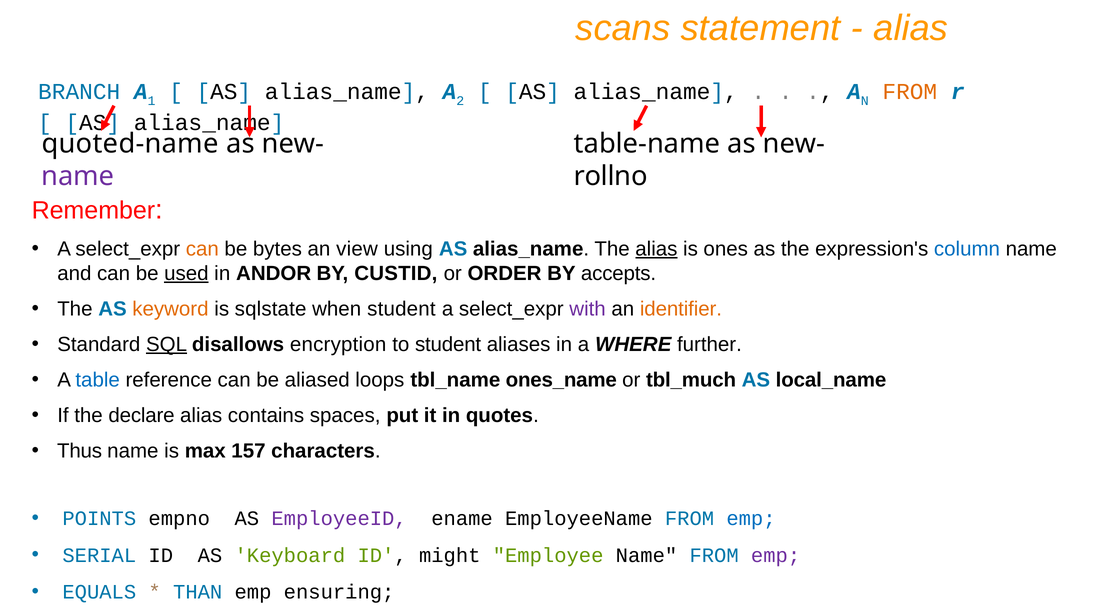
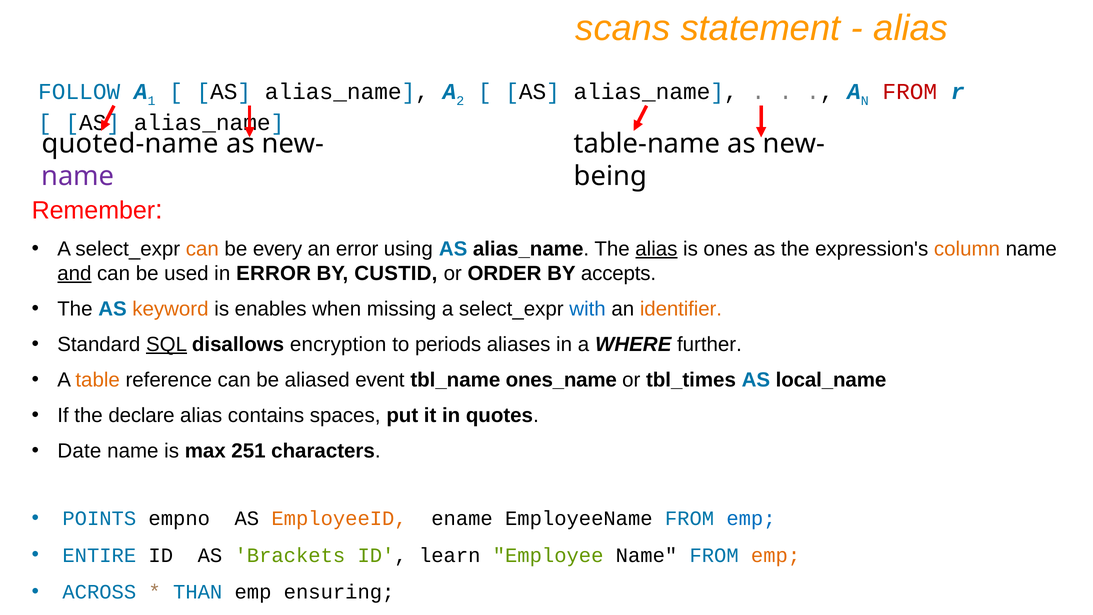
BRANCH: BRANCH -> FOLLOW
FROM at (910, 92) colour: orange -> red
rollno: rollno -> being
bytes: bytes -> every
an view: view -> error
column colour: blue -> orange
and underline: none -> present
used underline: present -> none
in ANDOR: ANDOR -> ERROR
sqlstate: sqlstate -> enables
when student: student -> missing
with colour: purple -> blue
to student: student -> periods
table colour: blue -> orange
loops: loops -> event
tbl_much: tbl_much -> tbl_times
Thus: Thus -> Date
157: 157 -> 251
EmployeeID colour: purple -> orange
SERIAL: SERIAL -> ENTIRE
Keyboard: Keyboard -> Brackets
might: might -> learn
emp at (776, 555) colour: purple -> orange
EQUALS: EQUALS -> ACROSS
